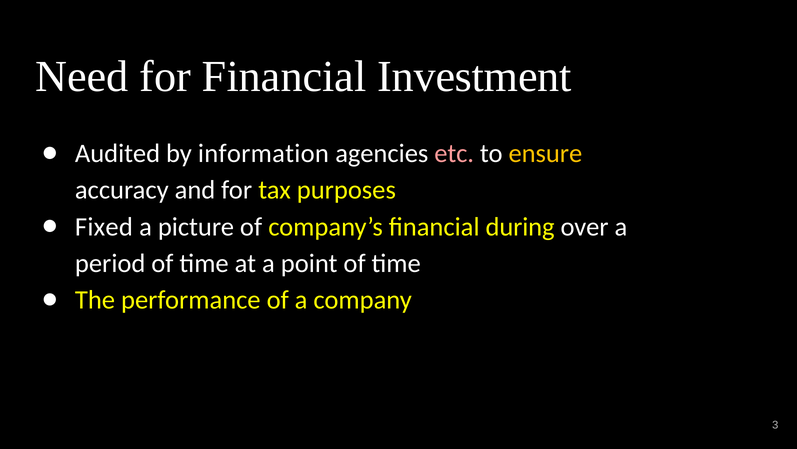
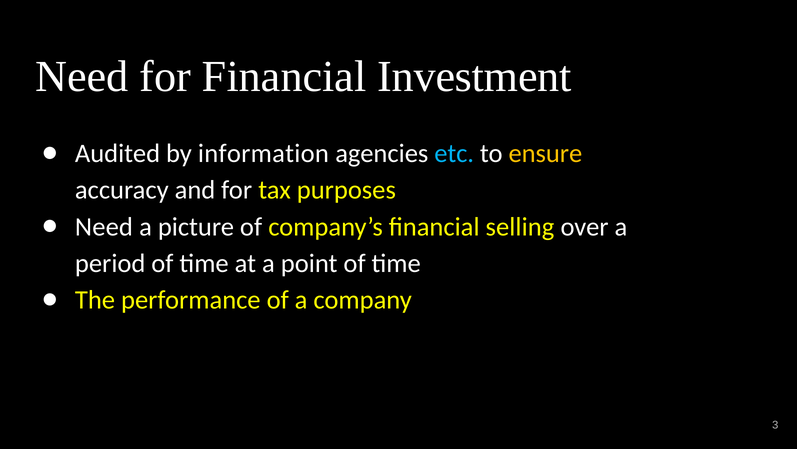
etc colour: pink -> light blue
Fixed at (104, 226): Fixed -> Need
during: during -> selling
